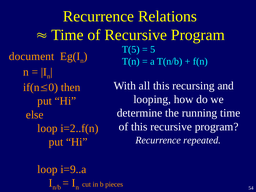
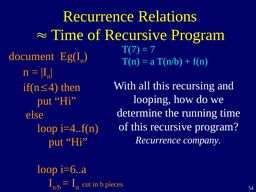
T(5: T(5 -> T(7
5: 5 -> 7
0: 0 -> 4
i=2..f(n: i=2..f(n -> i=4..f(n
repeated: repeated -> company
i=9..a: i=9..a -> i=6..a
